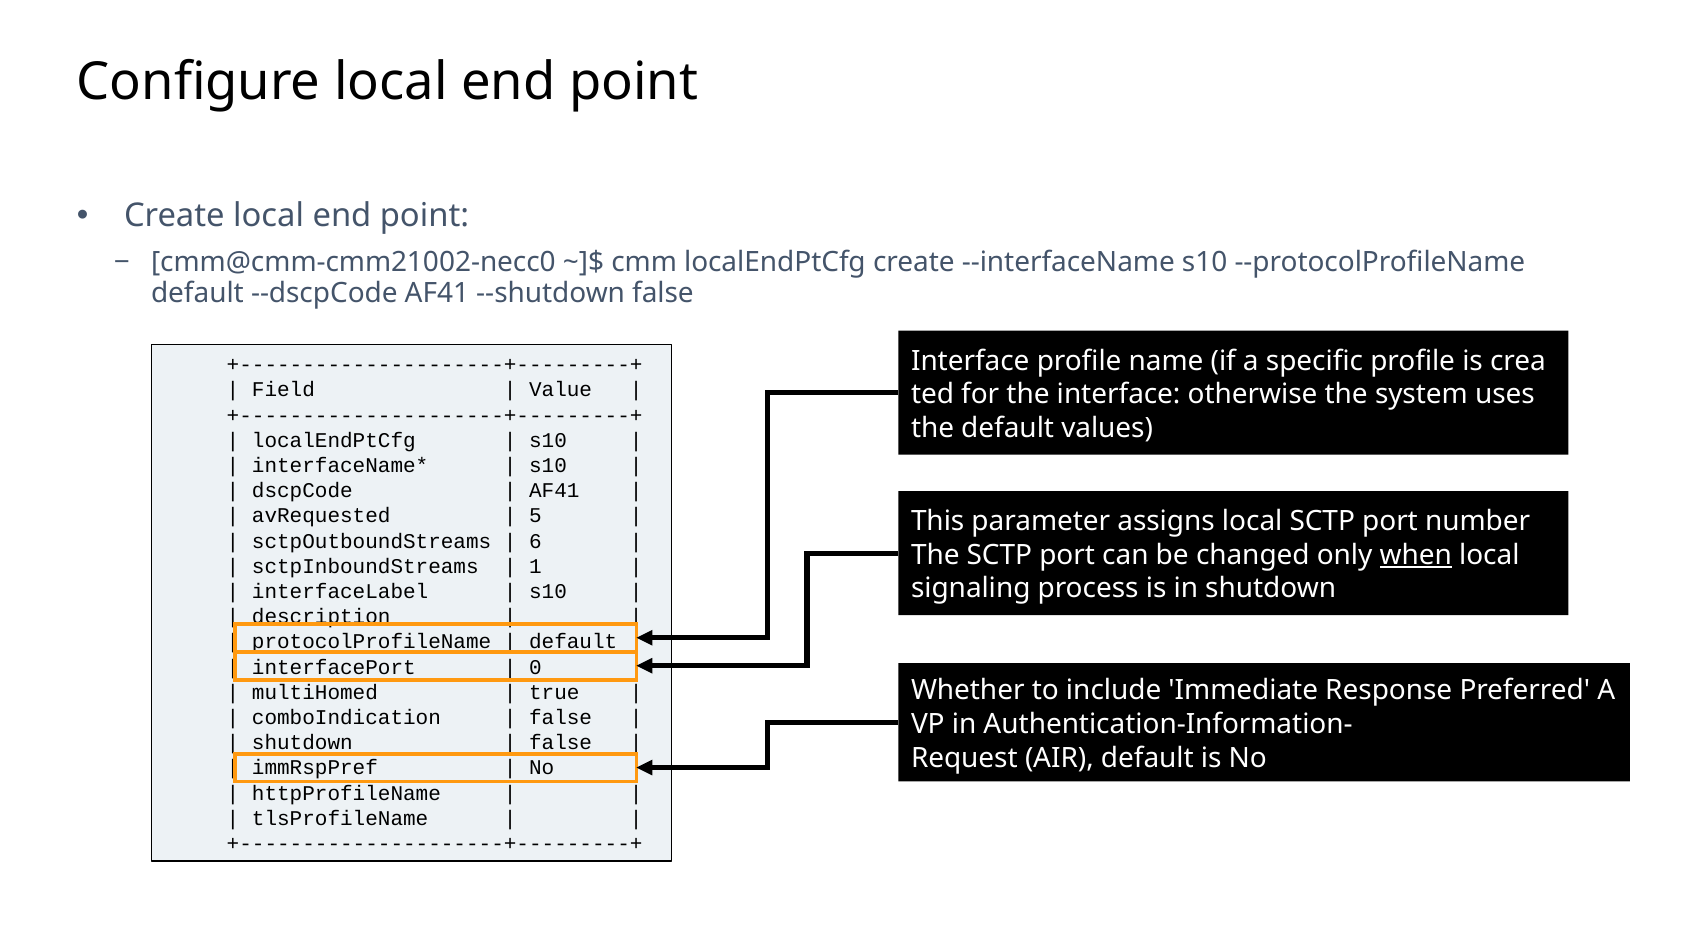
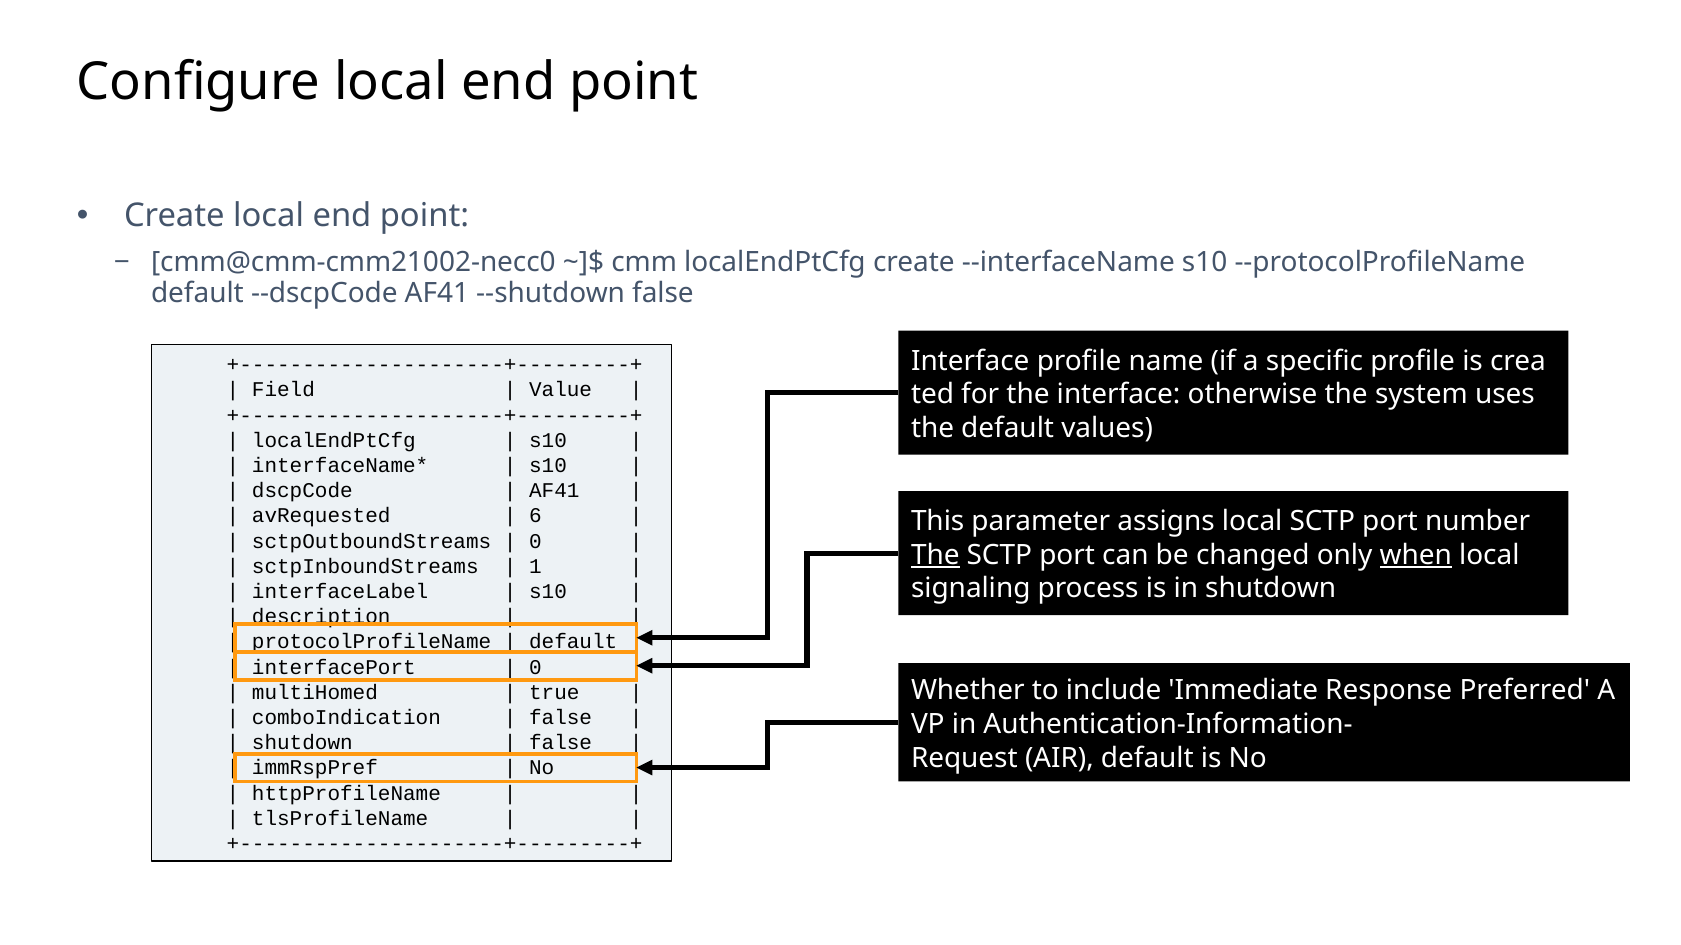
5: 5 -> 6
6 at (535, 542): 6 -> 0
The at (935, 555) underline: none -> present
